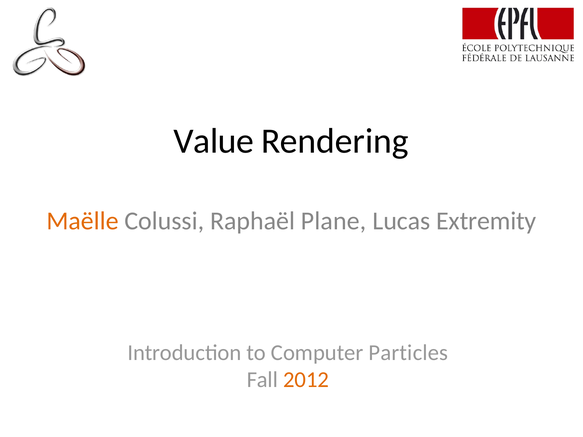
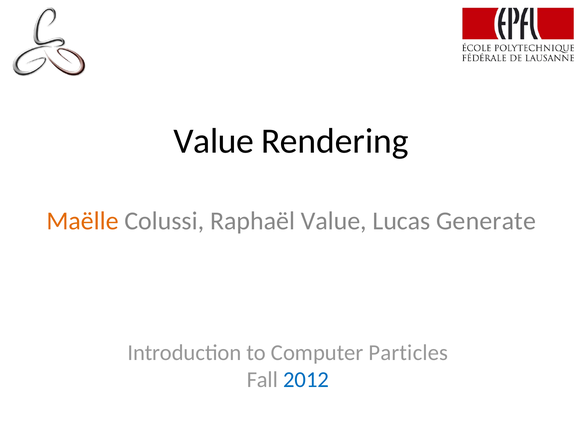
Raphaël Plane: Plane -> Value
Extremity: Extremity -> Generate
2012 colour: orange -> blue
